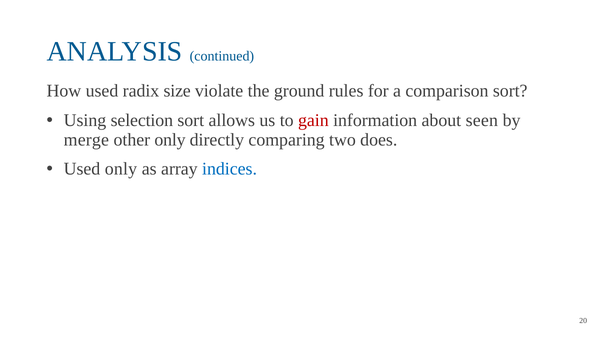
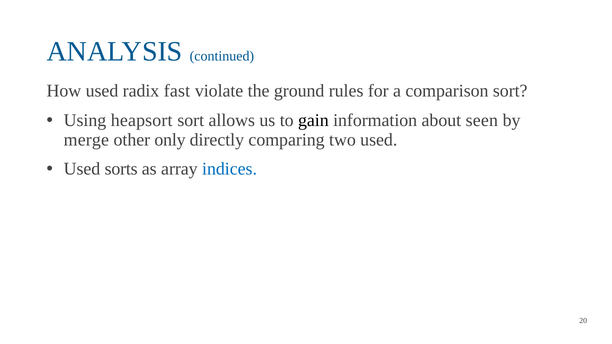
size: size -> fast
selection: selection -> heapsort
gain colour: red -> black
two does: does -> used
Used only: only -> sorts
